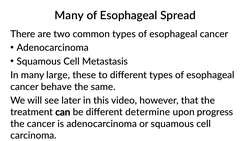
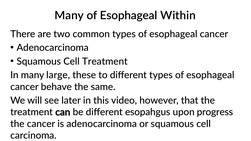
Spread: Spread -> Within
Cell Metastasis: Metastasis -> Treatment
determine: determine -> esopahgus
